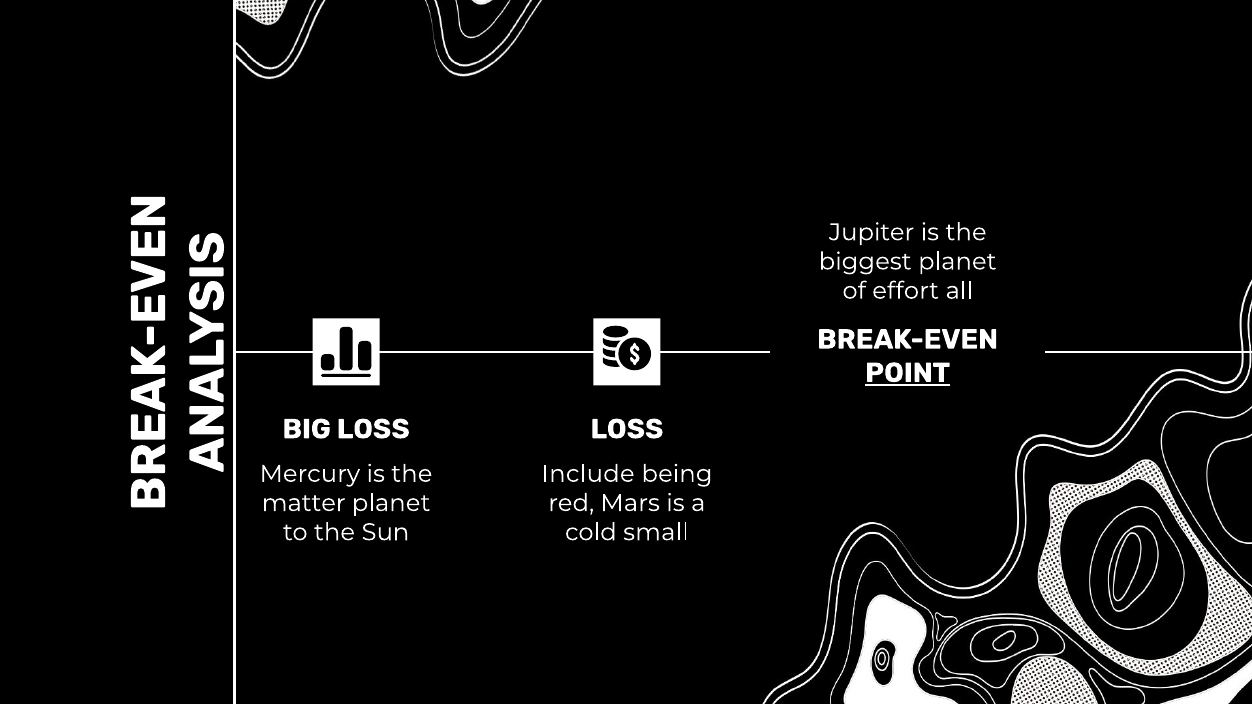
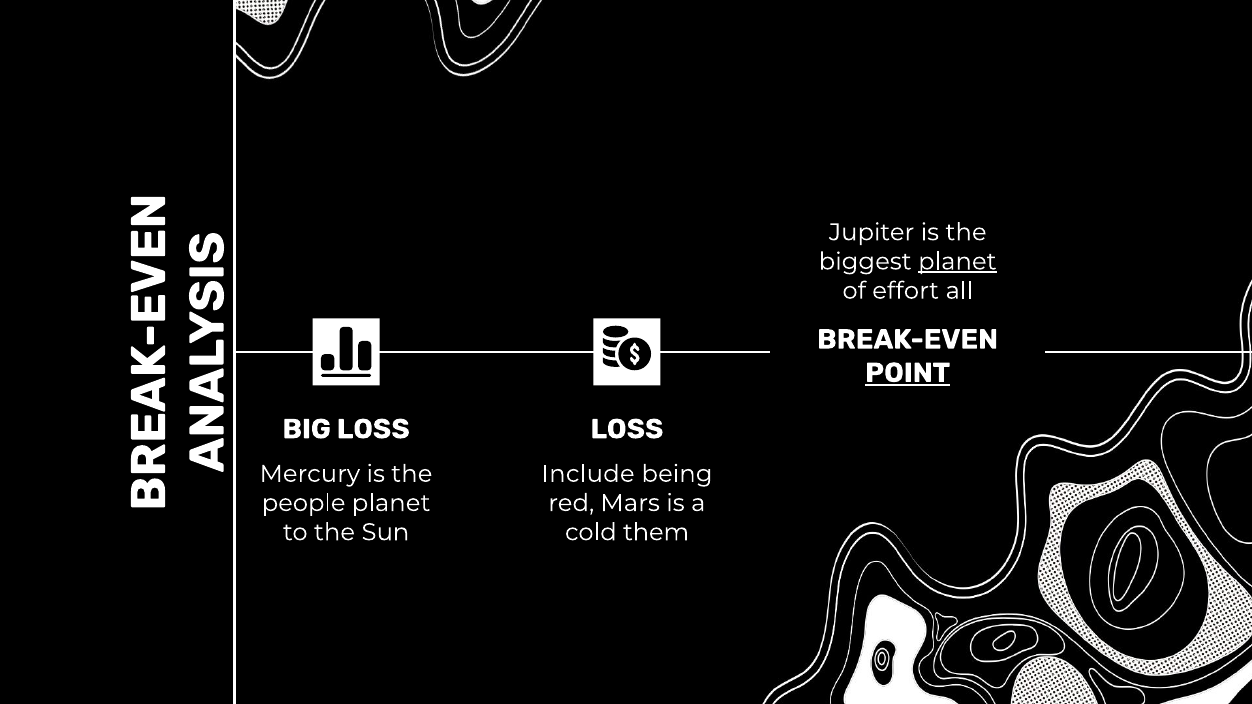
planet at (957, 262) underline: none -> present
matter: matter -> people
small: small -> them
